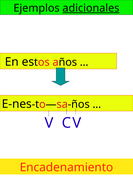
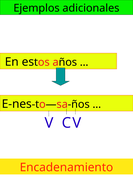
adicionales underline: present -> none
